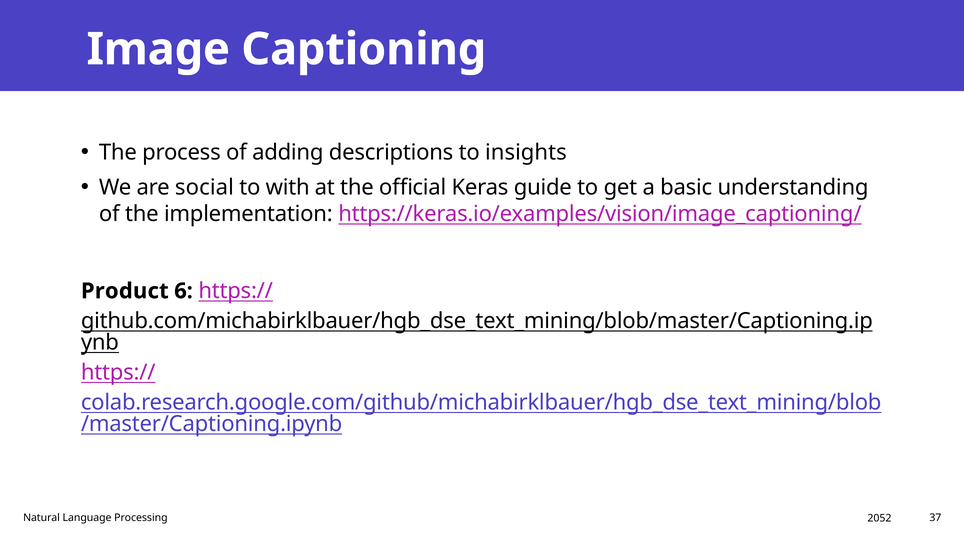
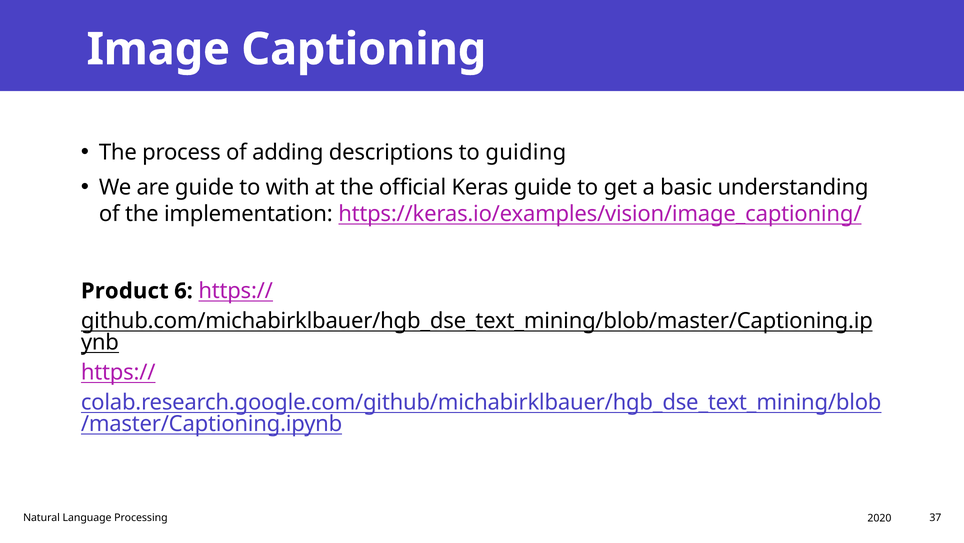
insights: insights -> guiding
are social: social -> guide
2052: 2052 -> 2020
